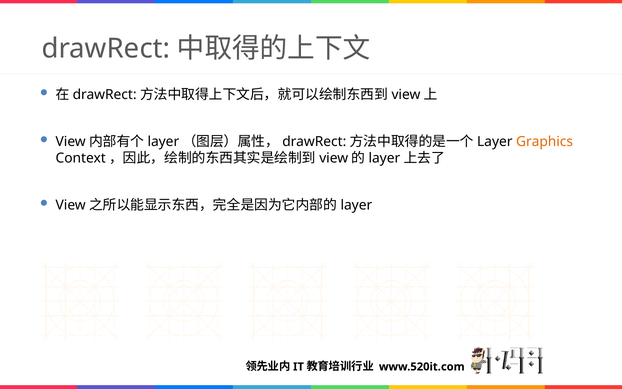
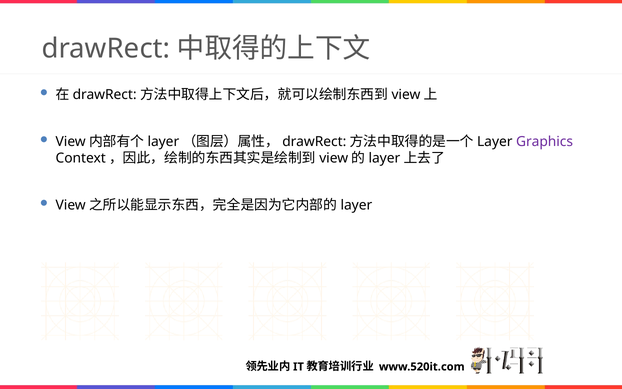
Graphics colour: orange -> purple
